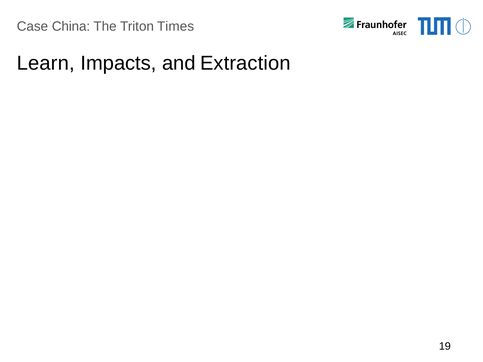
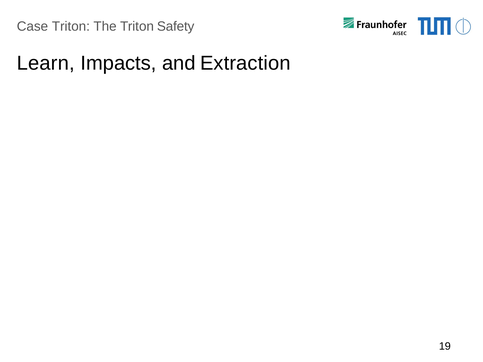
Case China: China -> Triton
Times: Times -> Safety
